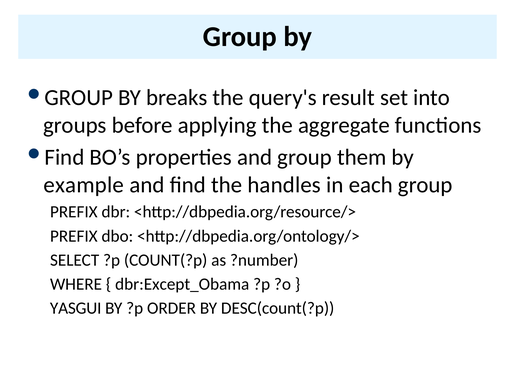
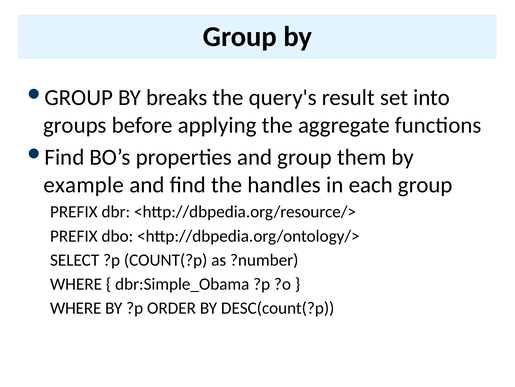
dbr:Except_Obama: dbr:Except_Obama -> dbr:Simple_Obama
YASGUI at (76, 308): YASGUI -> WHERE
